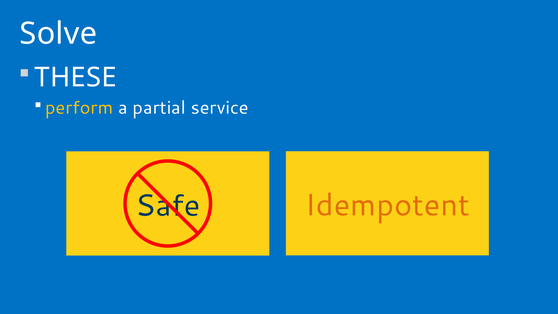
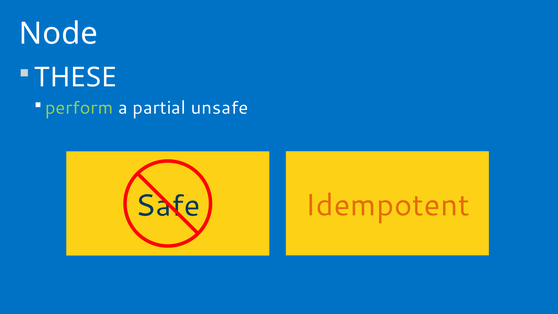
Solve: Solve -> Node
perform colour: yellow -> light green
service: service -> unsafe
